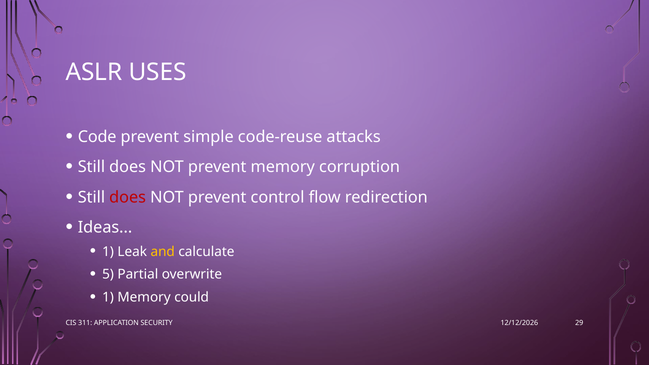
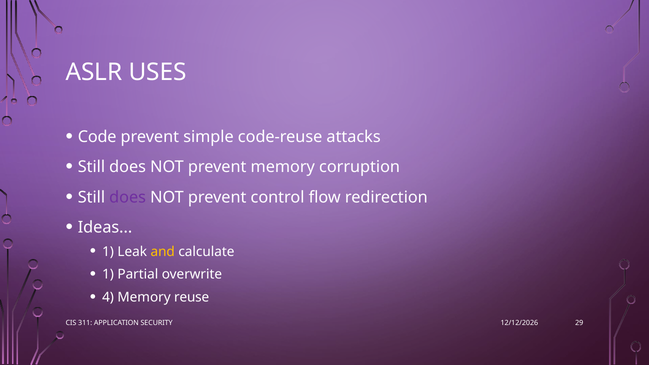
does at (128, 197) colour: red -> purple
5 at (108, 274): 5 -> 1
1 at (108, 297): 1 -> 4
could: could -> reuse
